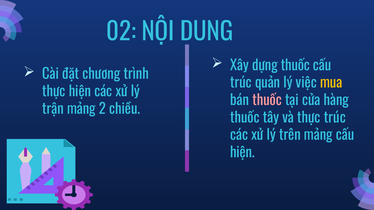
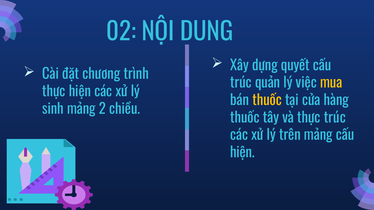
dựng thuốc: thuốc -> quyết
thuốc at (267, 101) colour: pink -> yellow
trận: trận -> sinh
